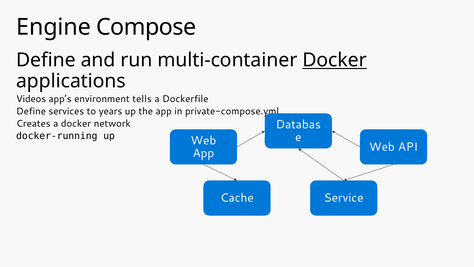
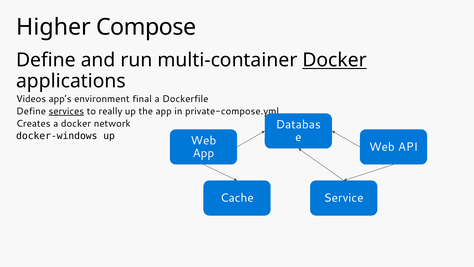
Engine: Engine -> Higher
tells: tells -> final
services underline: none -> present
years: years -> really
docker-running: docker-running -> docker-windows
